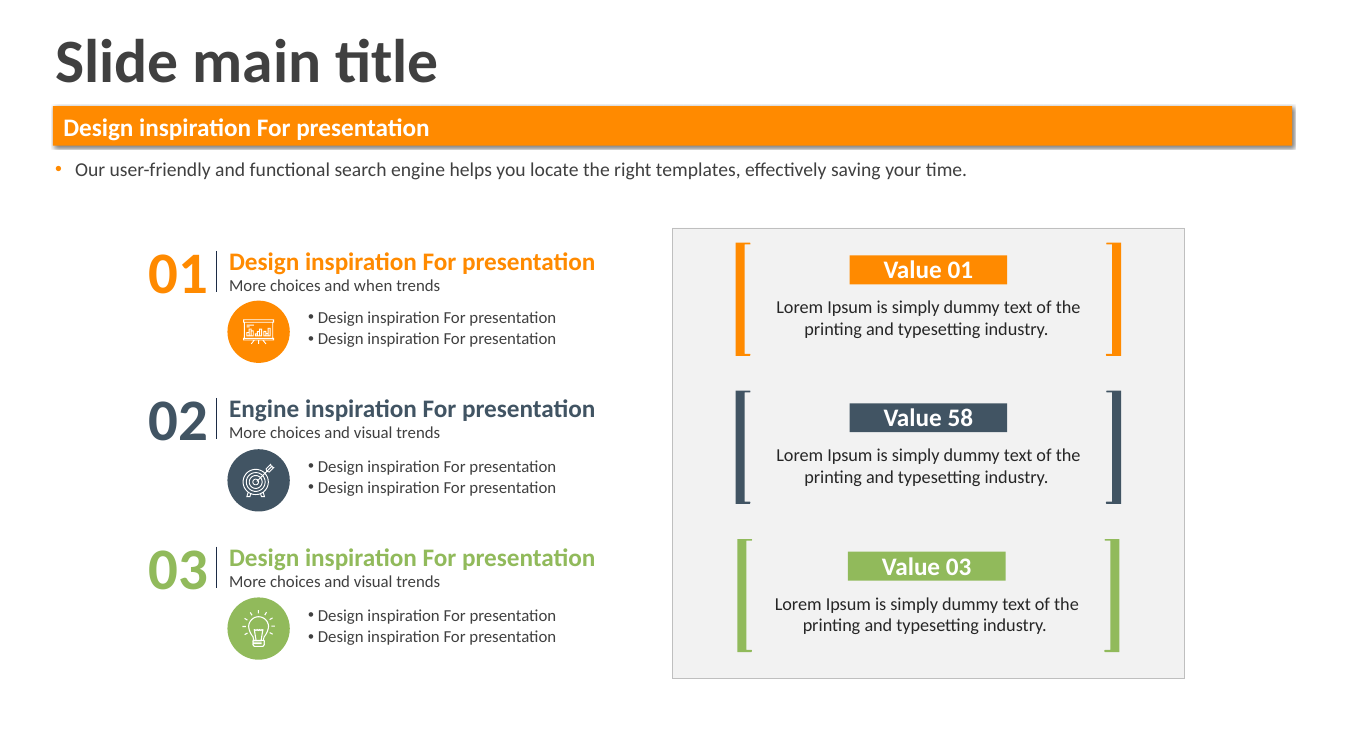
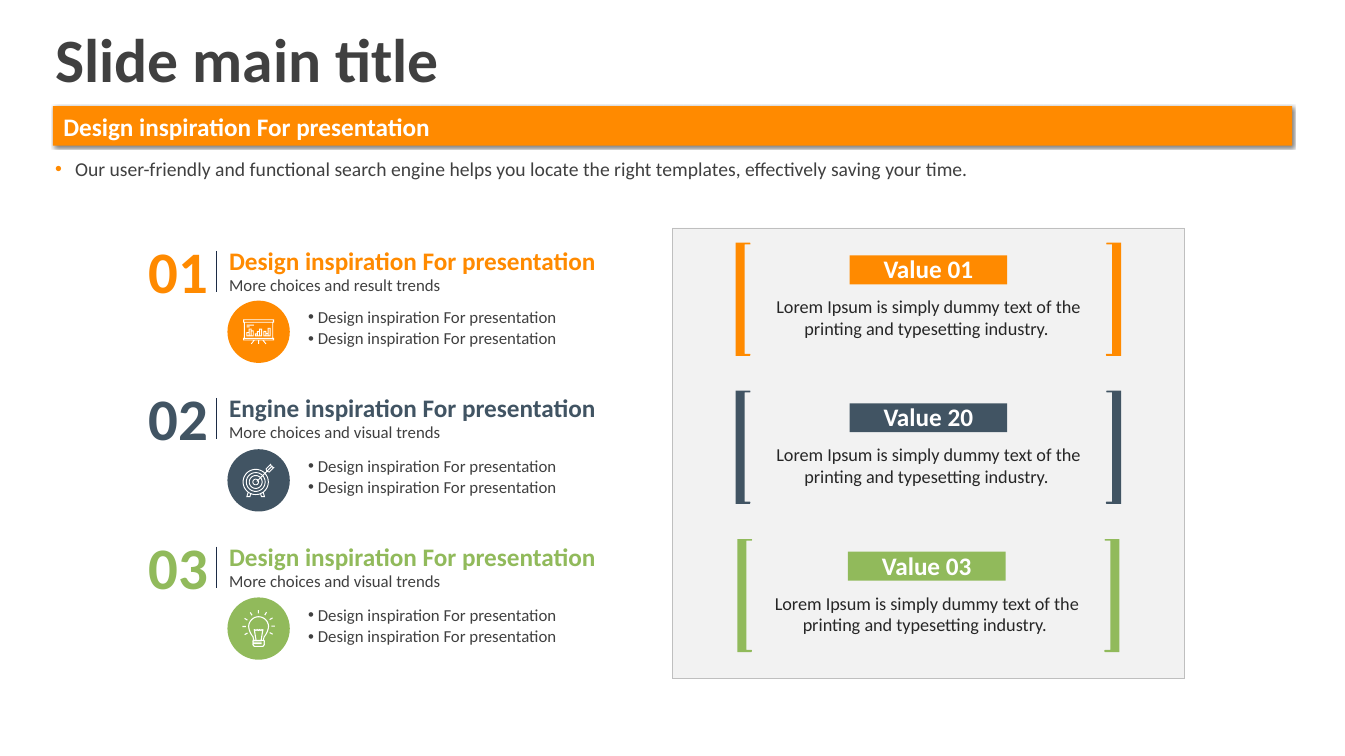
when: when -> result
58: 58 -> 20
